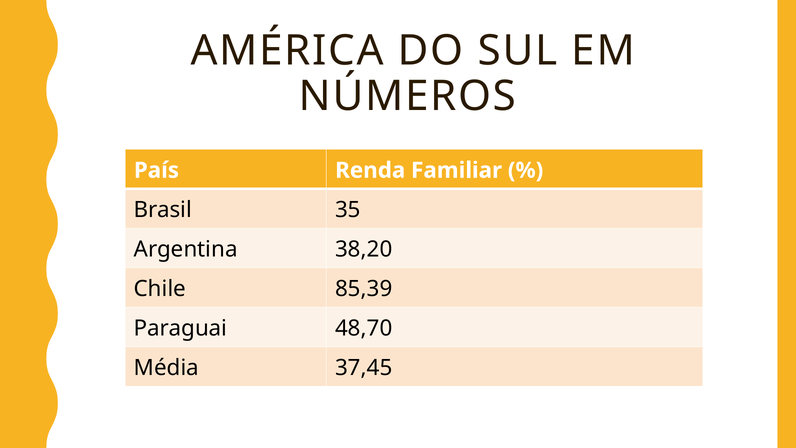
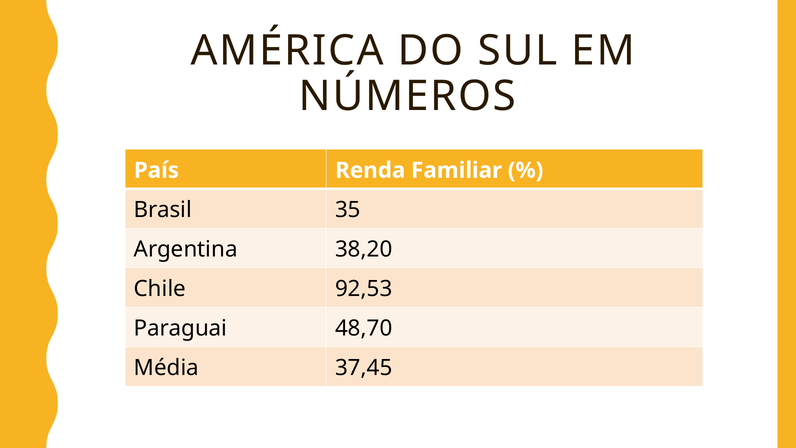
85,39: 85,39 -> 92,53
